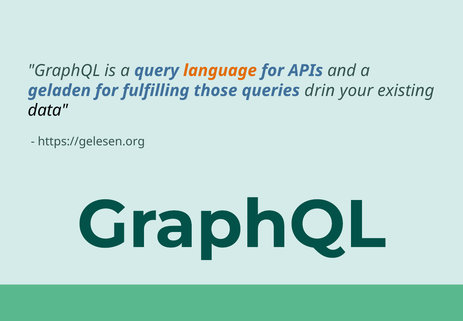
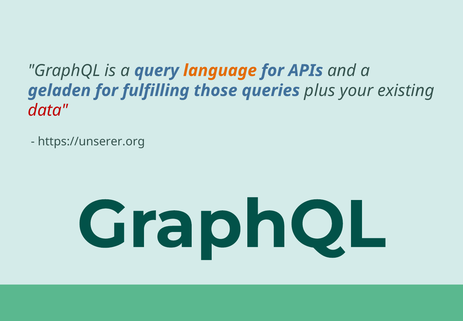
drin: drin -> plus
data colour: black -> red
https://gelesen.org: https://gelesen.org -> https://unserer.org
